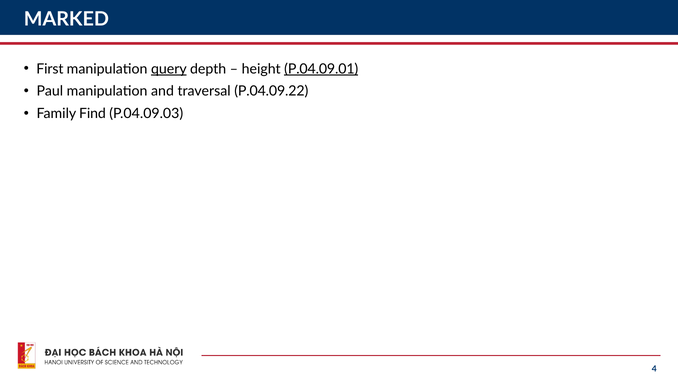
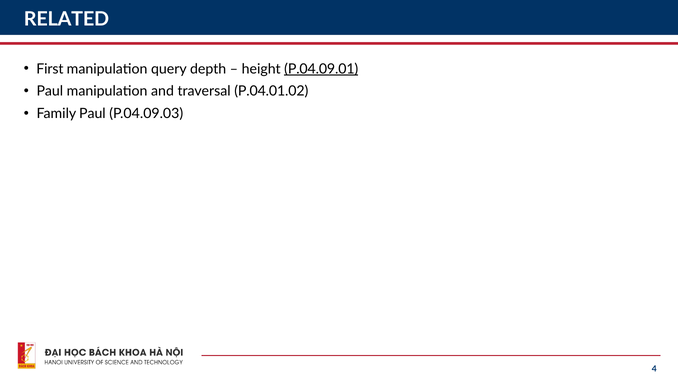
MARKED: MARKED -> RELATED
query underline: present -> none
P.04.09.22: P.04.09.22 -> P.04.01.02
Family Find: Find -> Paul
